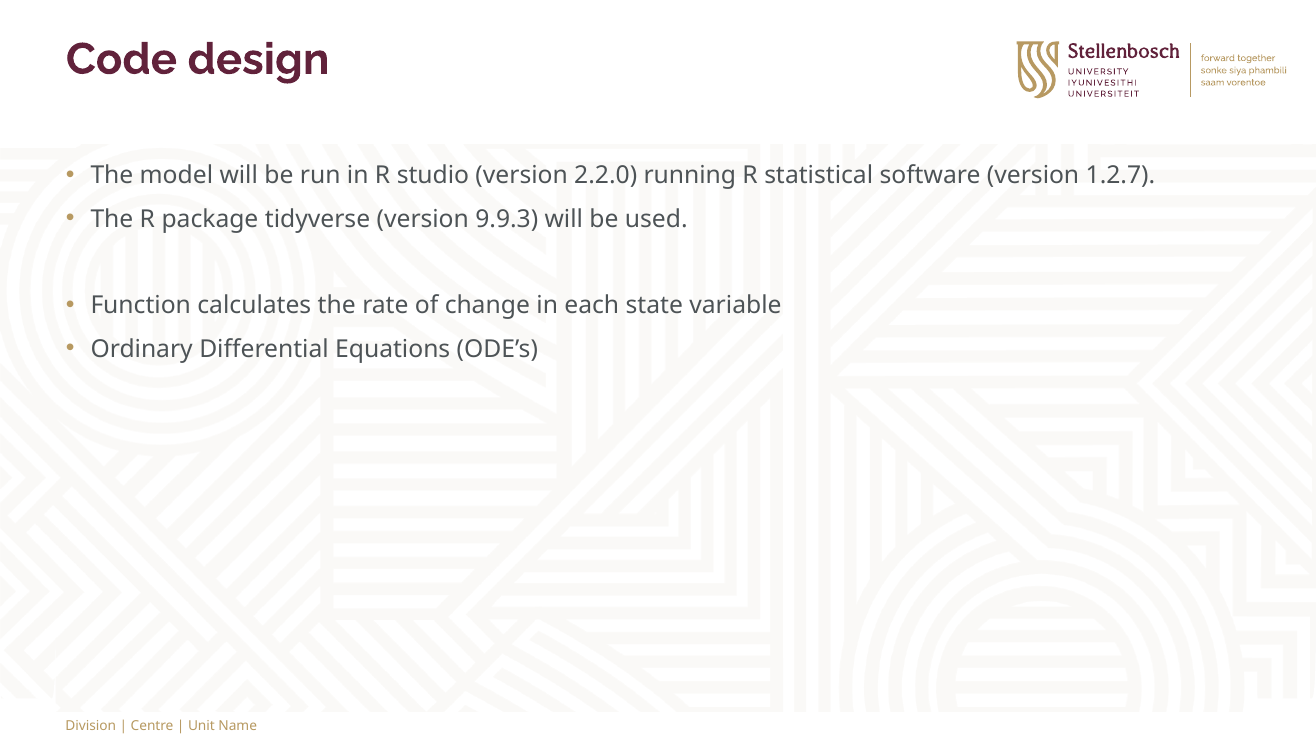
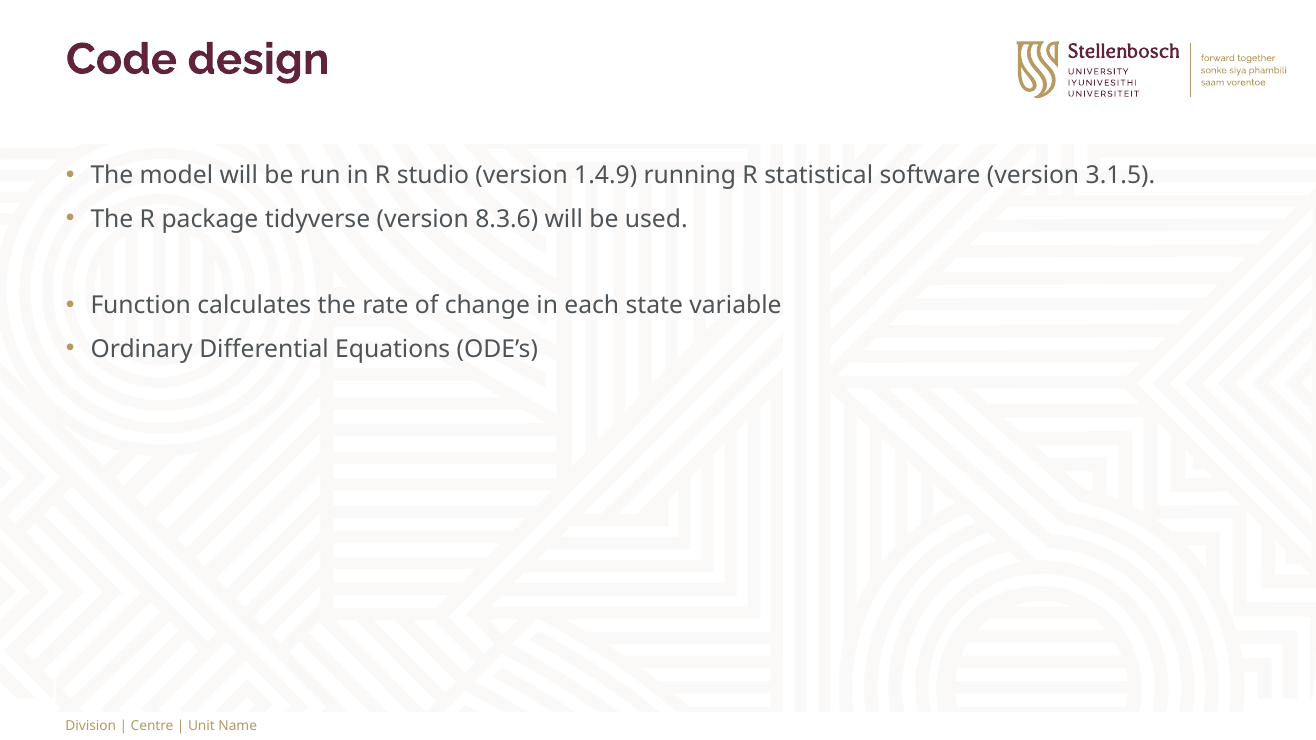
2.2.0: 2.2.0 -> 1.4.9
1.2.7: 1.2.7 -> 3.1.5
9.9.3: 9.9.3 -> 8.3.6
